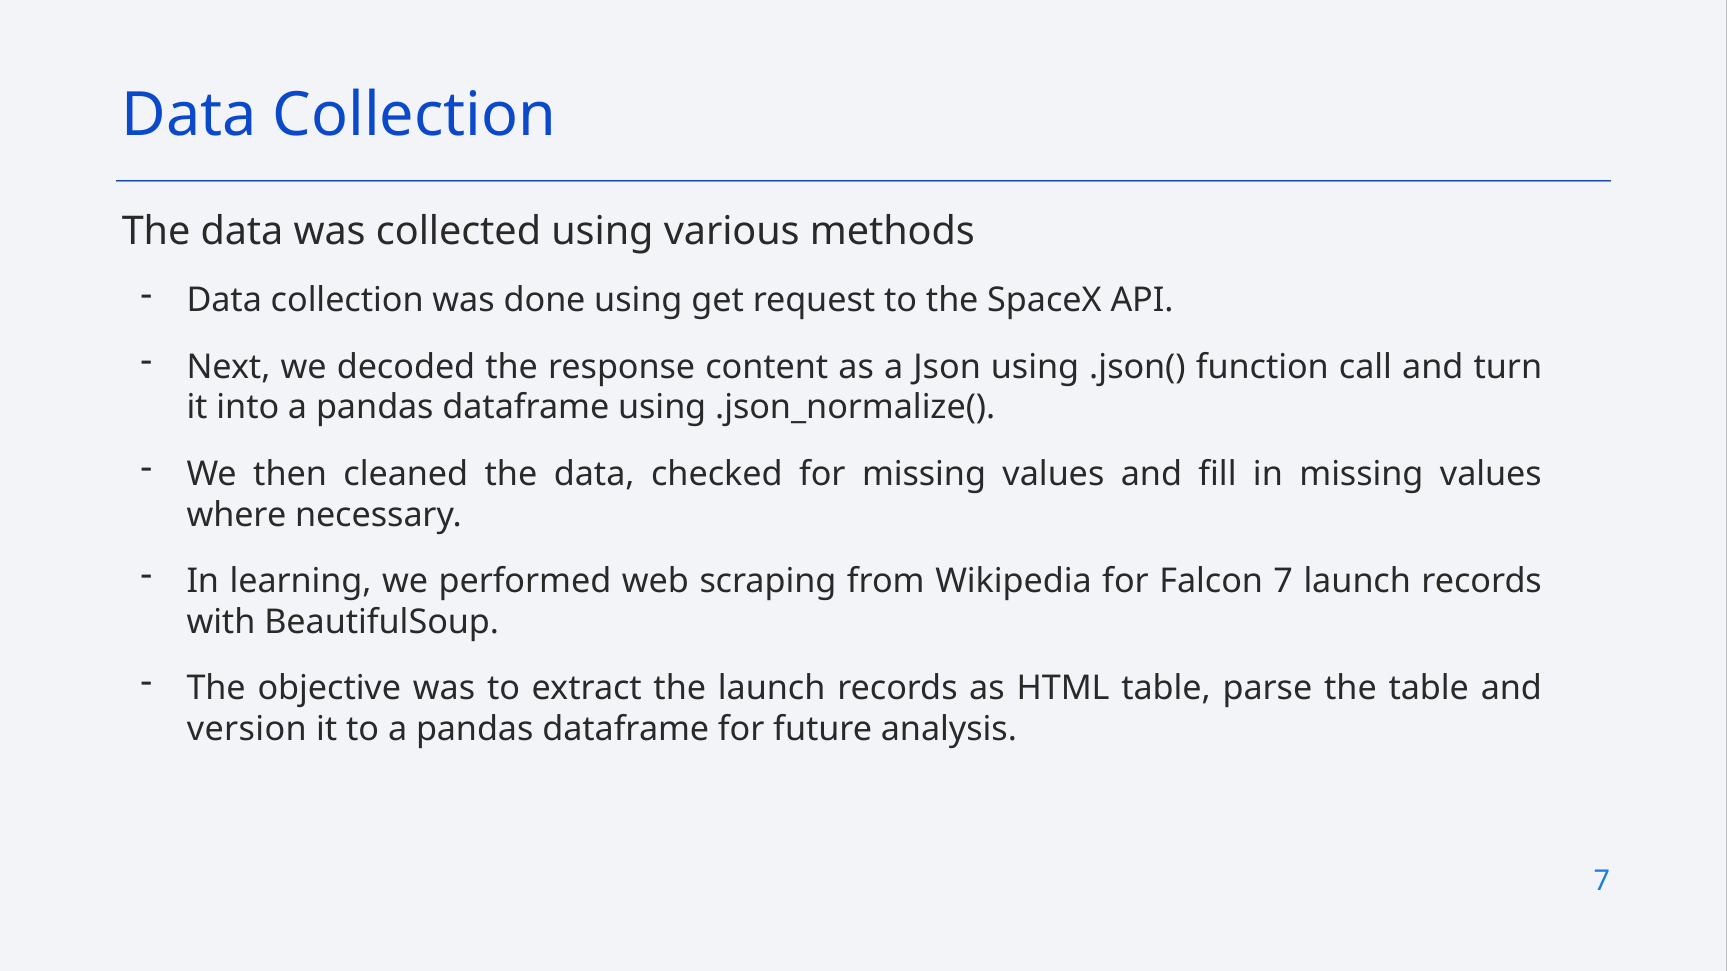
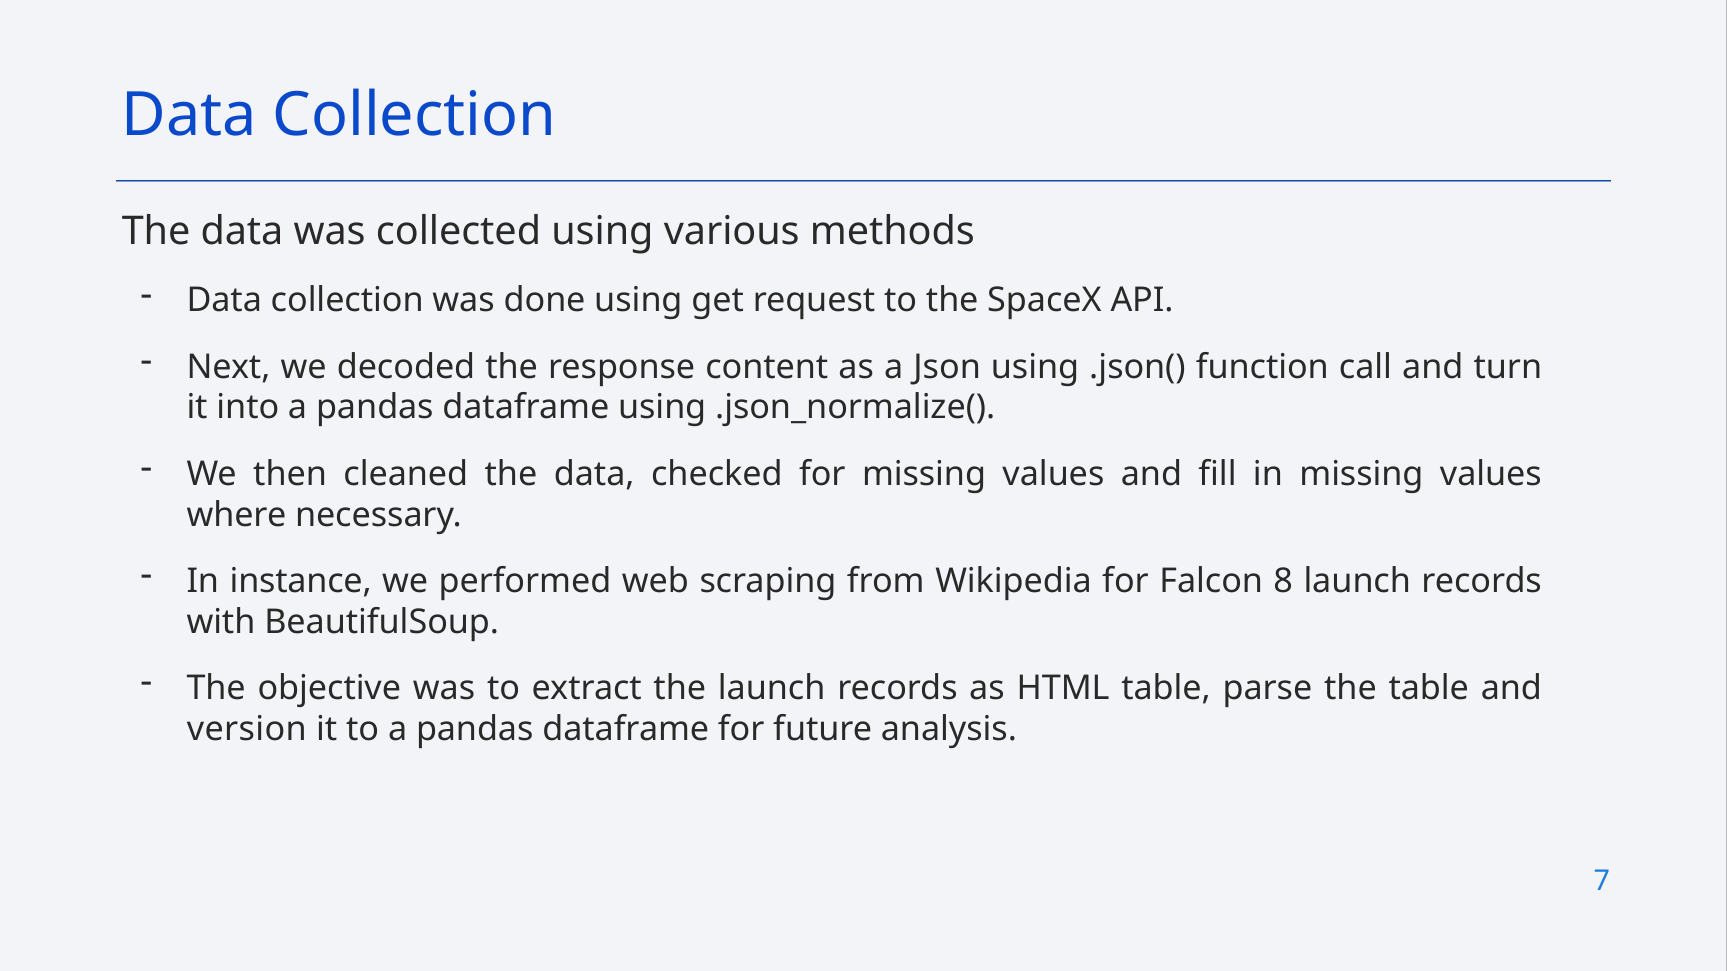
learning: learning -> instance
Falcon 7: 7 -> 8
